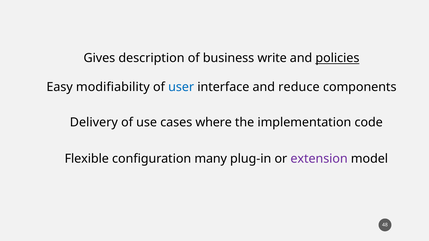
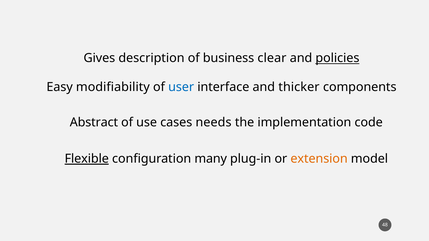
write: write -> clear
reduce: reduce -> thicker
Delivery: Delivery -> Abstract
where: where -> needs
Flexible underline: none -> present
extension colour: purple -> orange
